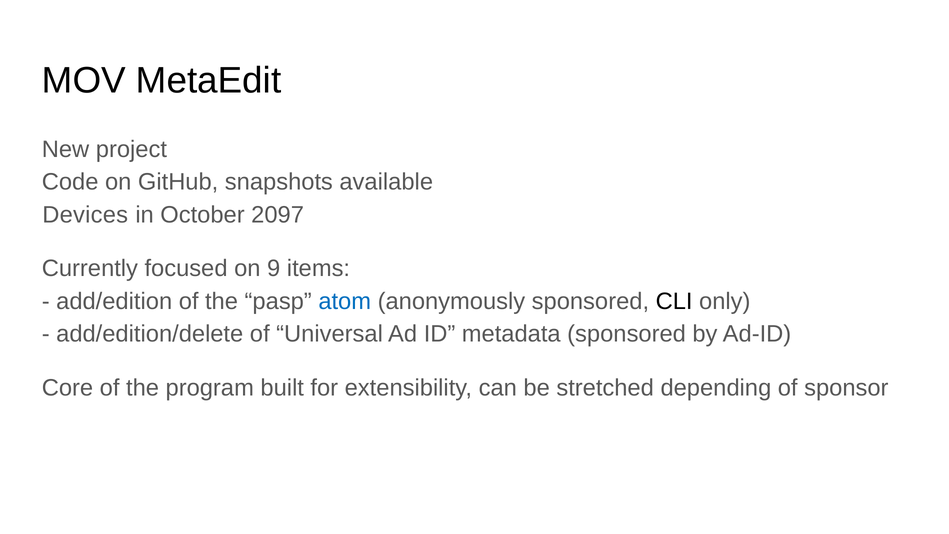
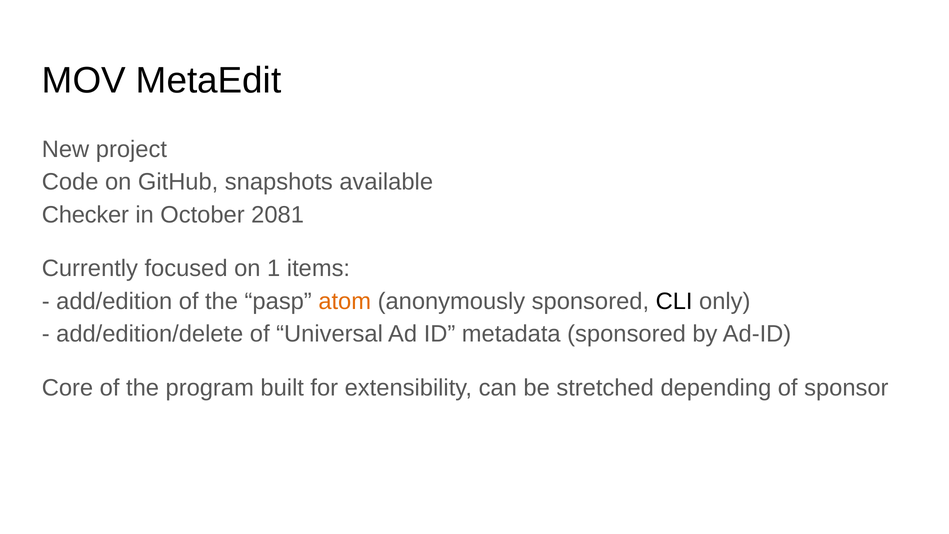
Devices: Devices -> Checker
2097: 2097 -> 2081
9: 9 -> 1
atom colour: blue -> orange
